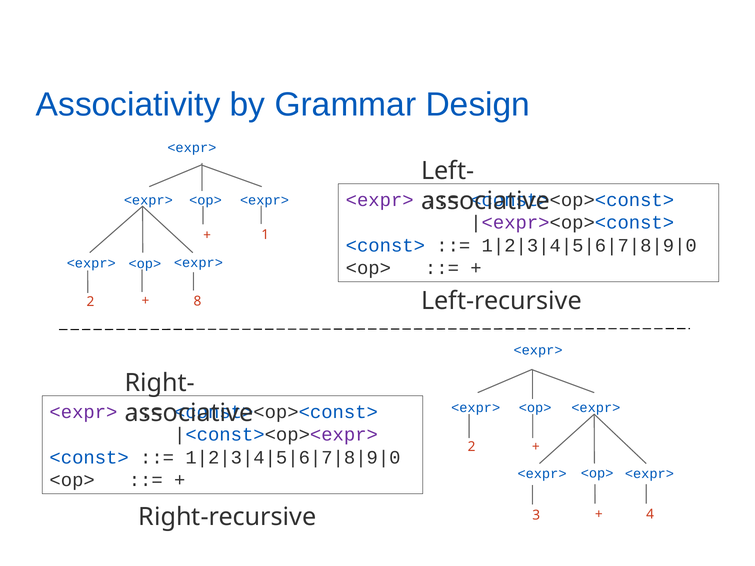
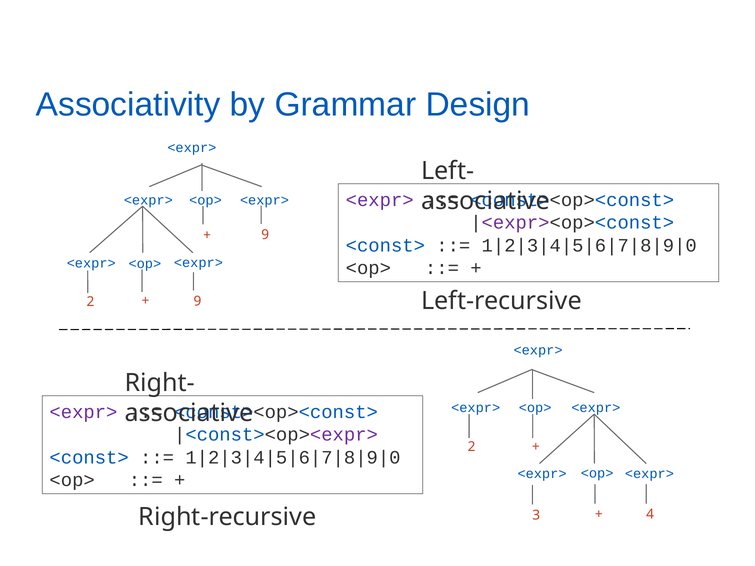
1 at (265, 235): 1 -> 9
2 8: 8 -> 9
